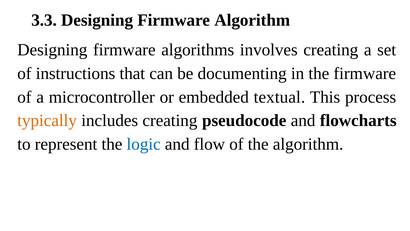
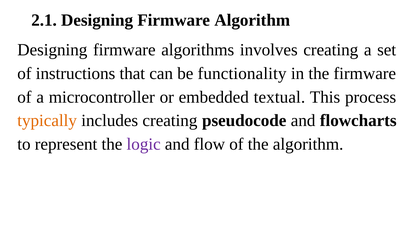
3.3: 3.3 -> 2.1
documenting: documenting -> functionality
logic colour: blue -> purple
